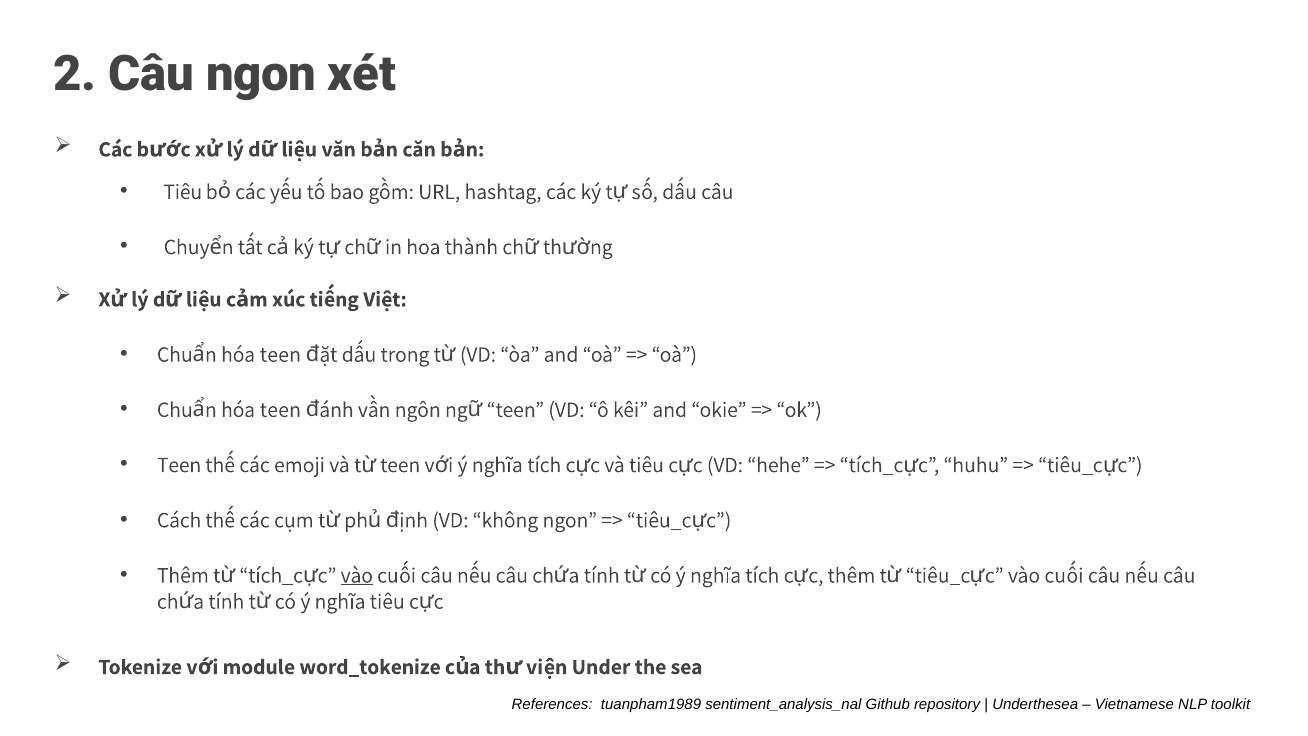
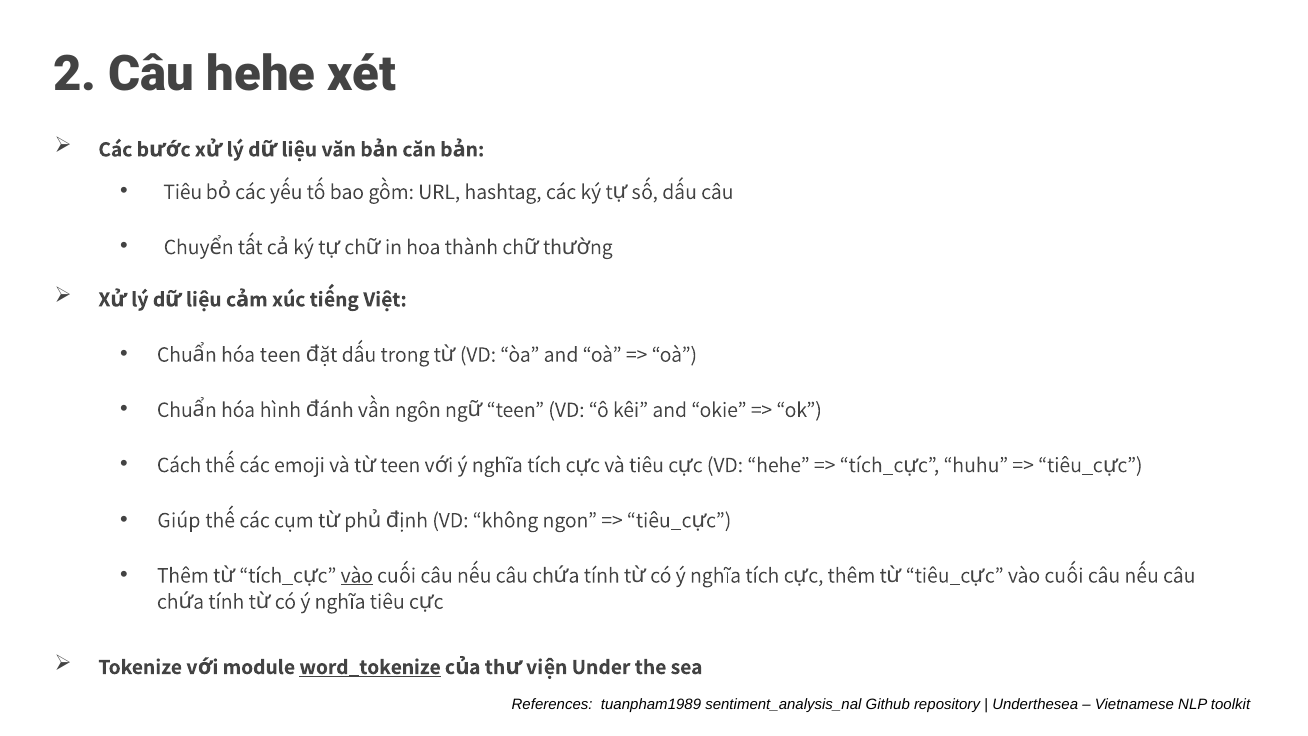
Câu ngon: ngon -> hehe
teen at (280, 410): teen -> hình
Teen at (179, 465): Teen -> Cách
Cách: Cách -> Giúp
word_tokenize underline: none -> present
